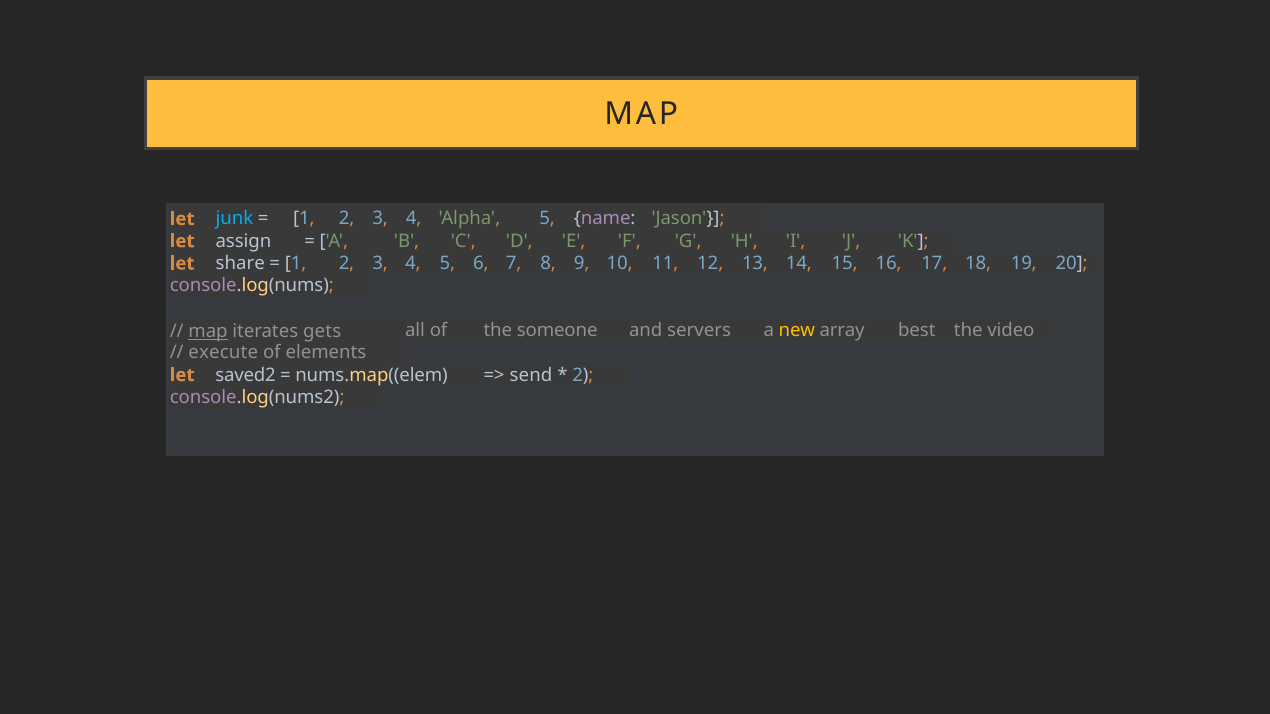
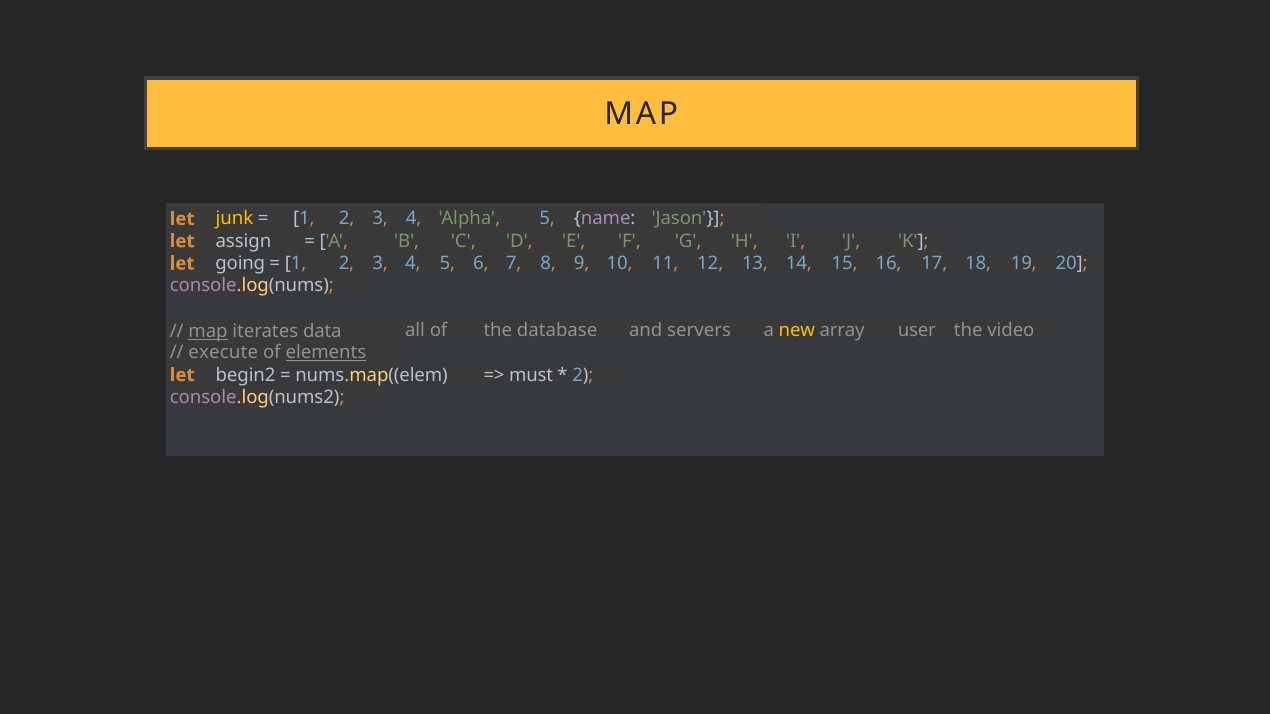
junk colour: light blue -> yellow
share: share -> going
gets: gets -> data
someone: someone -> database
best: best -> user
elements underline: none -> present
send: send -> must
saved2: saved2 -> begin2
